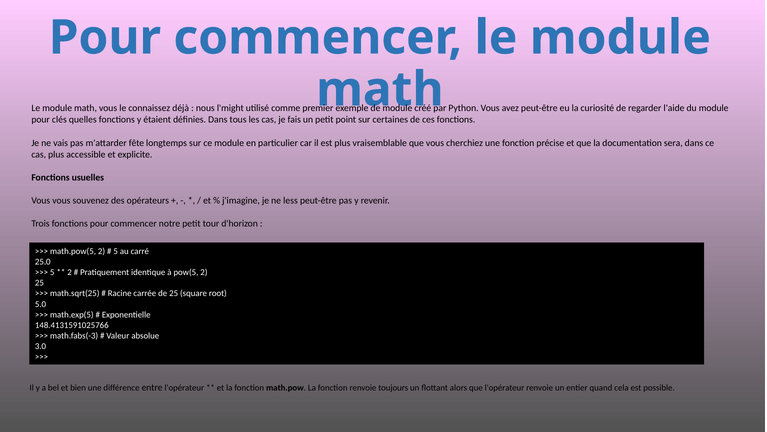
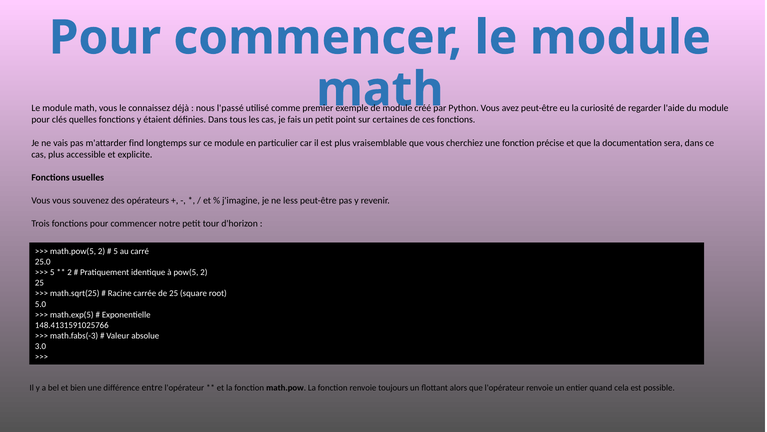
l'might: l'might -> l'passé
fête: fête -> find
